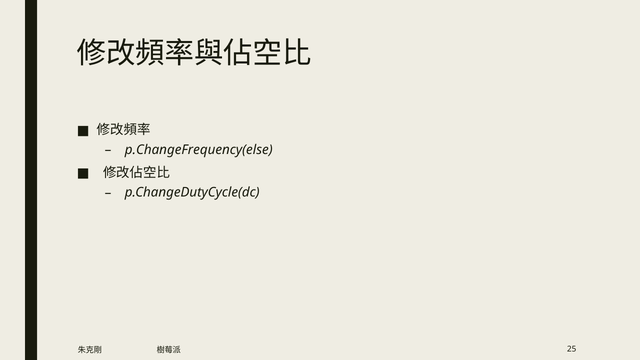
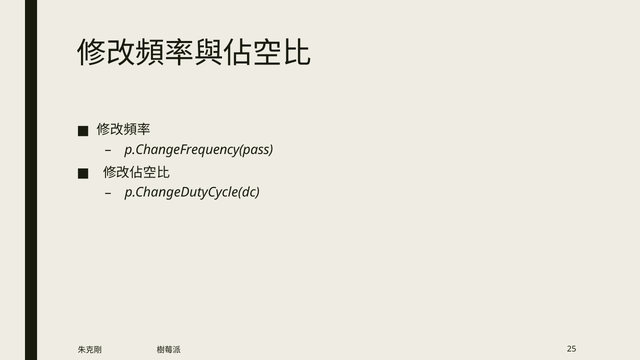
p.ChangeFrequency(else: p.ChangeFrequency(else -> p.ChangeFrequency(pass
